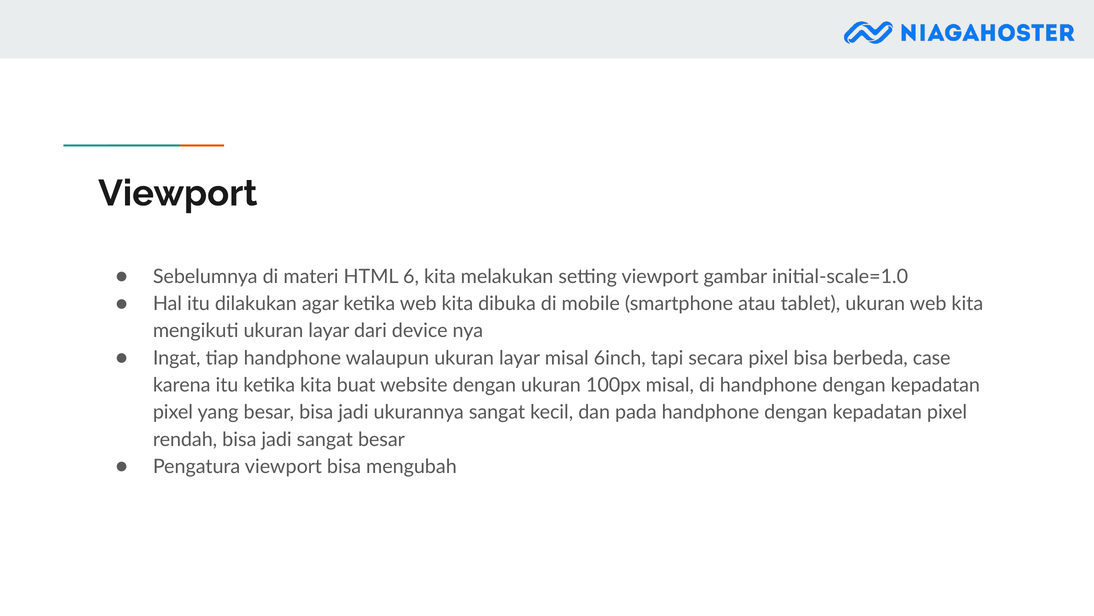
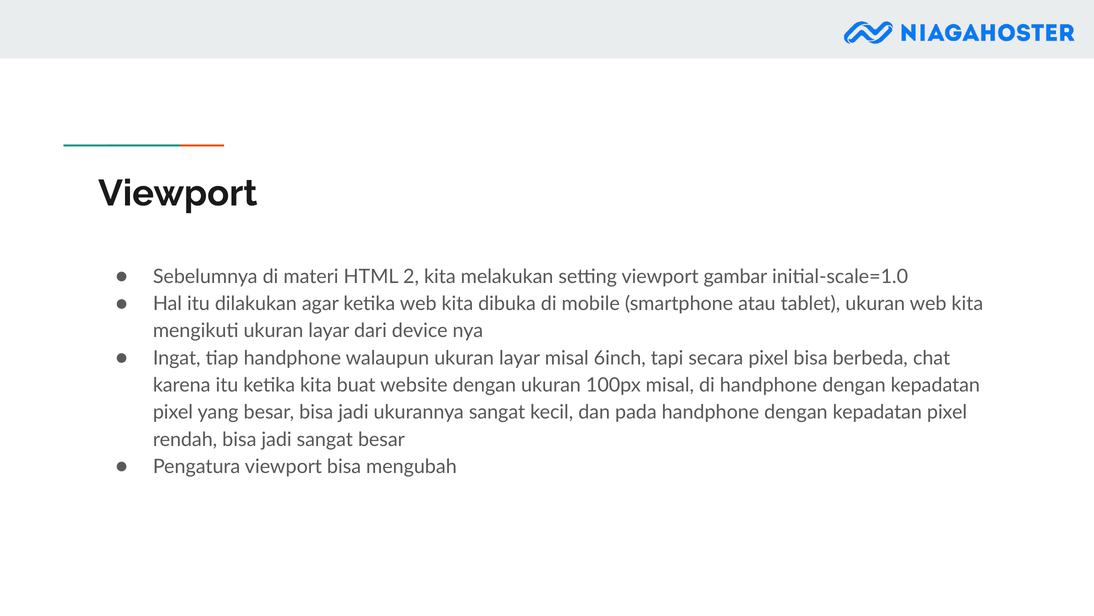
6: 6 -> 2
case: case -> chat
